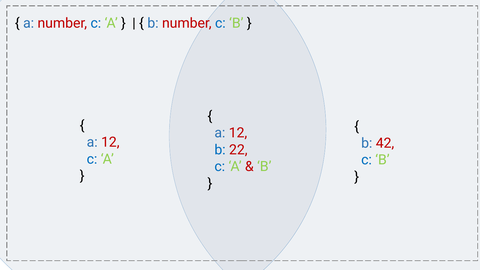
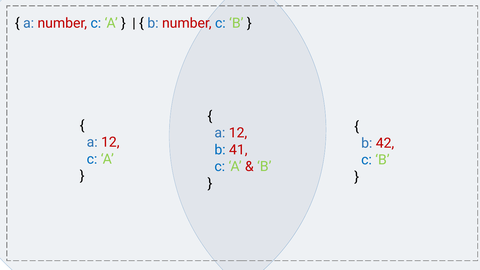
22: 22 -> 41
